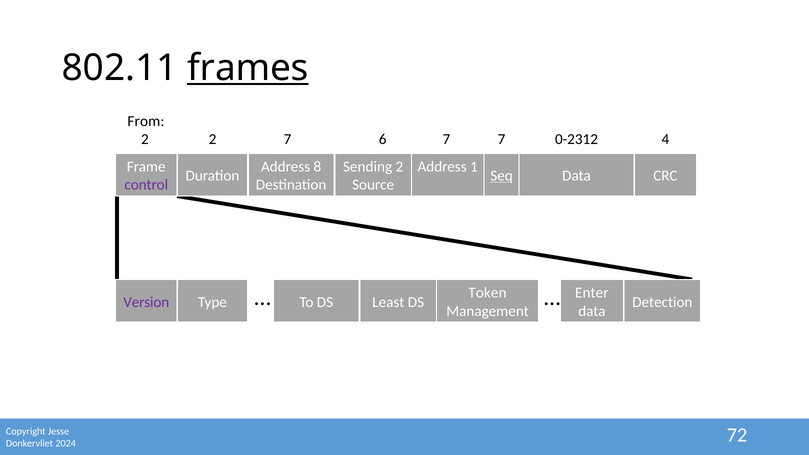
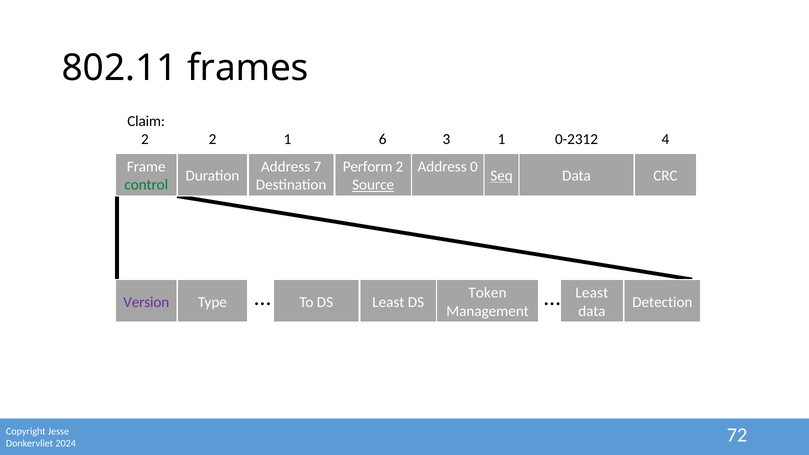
frames underline: present -> none
From: From -> Claim
7 at (288, 139): 7 -> 1
6 7: 7 -> 3
7 at (502, 139): 7 -> 1
8: 8 -> 7
Sending: Sending -> Perform
1: 1 -> 0
control colour: purple -> green
Source underline: none -> present
Enter at (592, 293): Enter -> Least
